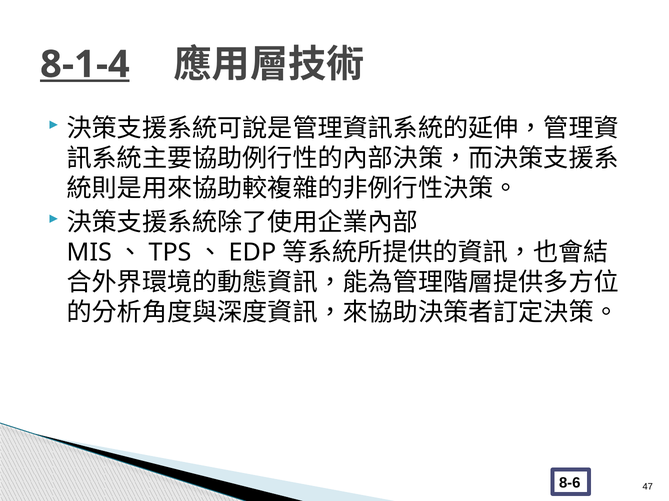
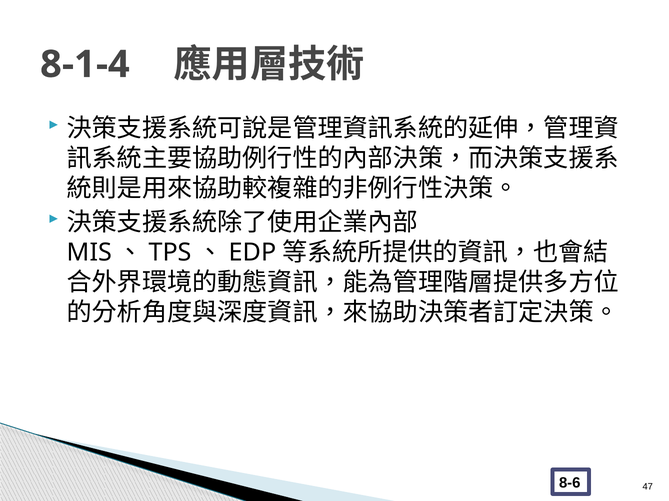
8-1-4 underline: present -> none
